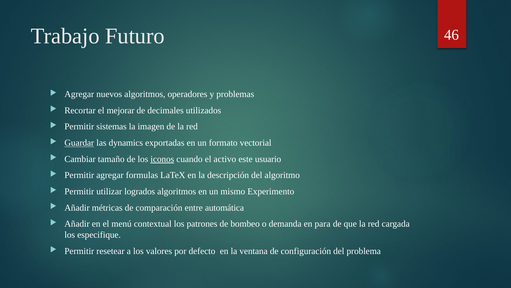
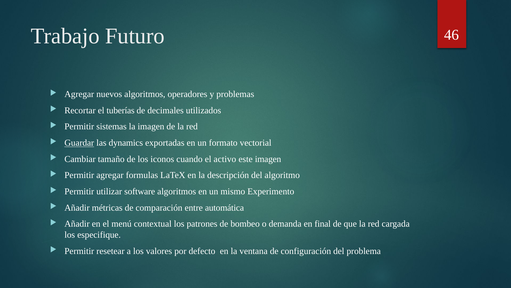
mejorar: mejorar -> tuberías
iconos underline: present -> none
este usuario: usuario -> imagen
logrados: logrados -> software
para: para -> final
